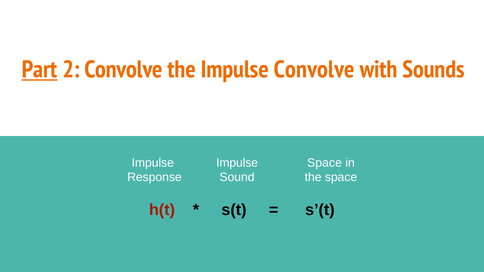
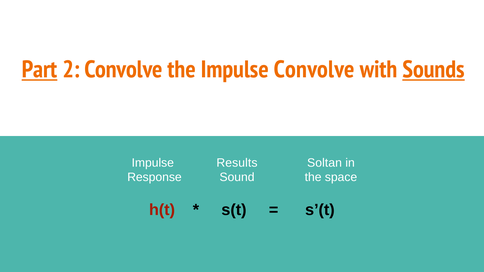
Sounds underline: none -> present
Impulse at (237, 163): Impulse -> Results
Space at (325, 163): Space -> Soltan
